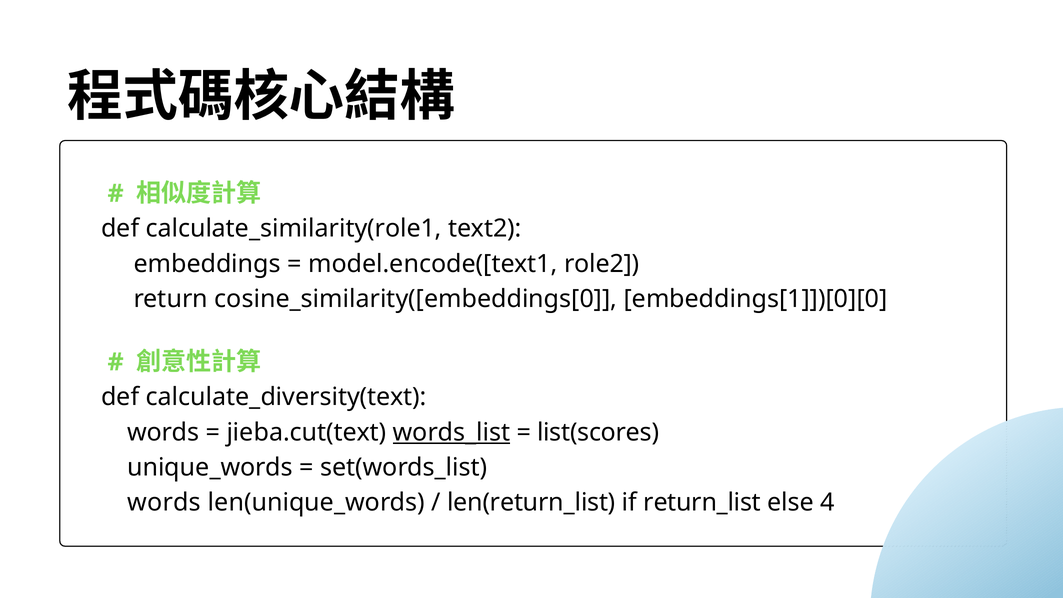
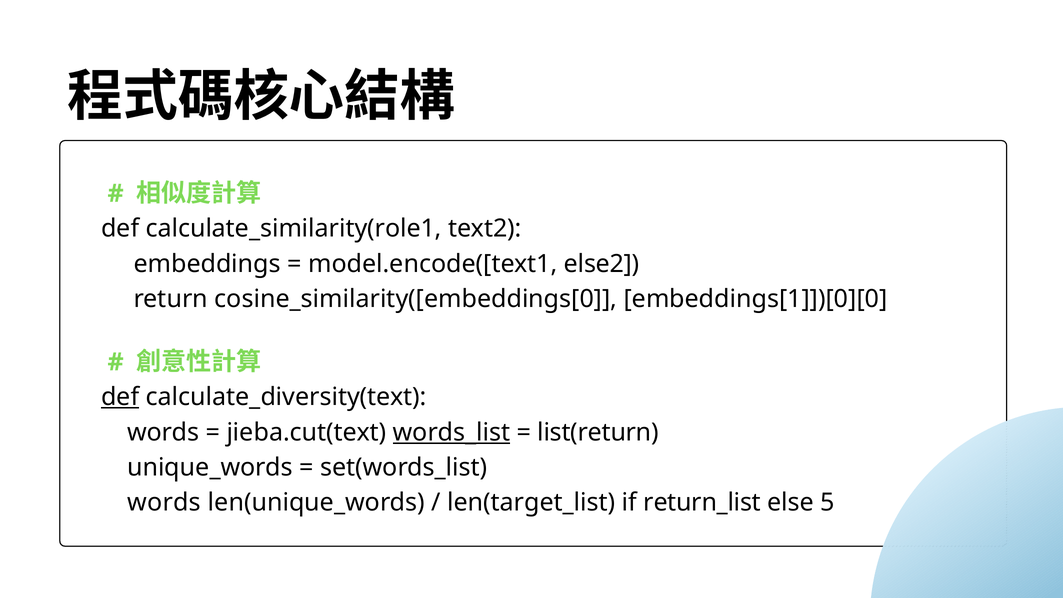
role2: role2 -> else2
def at (120, 397) underline: none -> present
list(scores: list(scores -> list(return
len(return_list: len(return_list -> len(target_list
4: 4 -> 5
